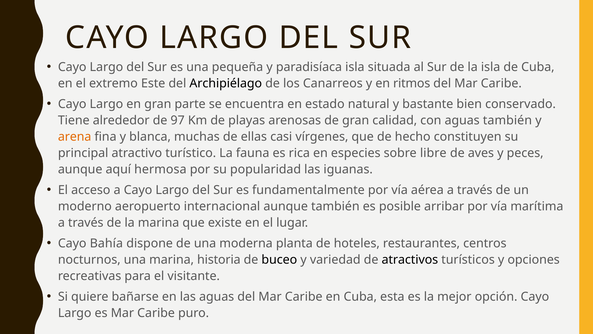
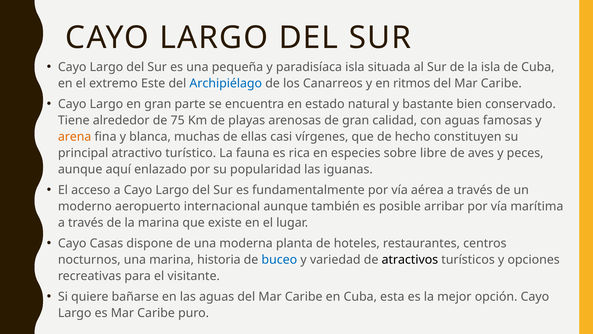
Archipiélago colour: black -> blue
97: 97 -> 75
aguas también: también -> famosas
hermosa: hermosa -> enlazado
Bahía: Bahía -> Casas
buceo colour: black -> blue
